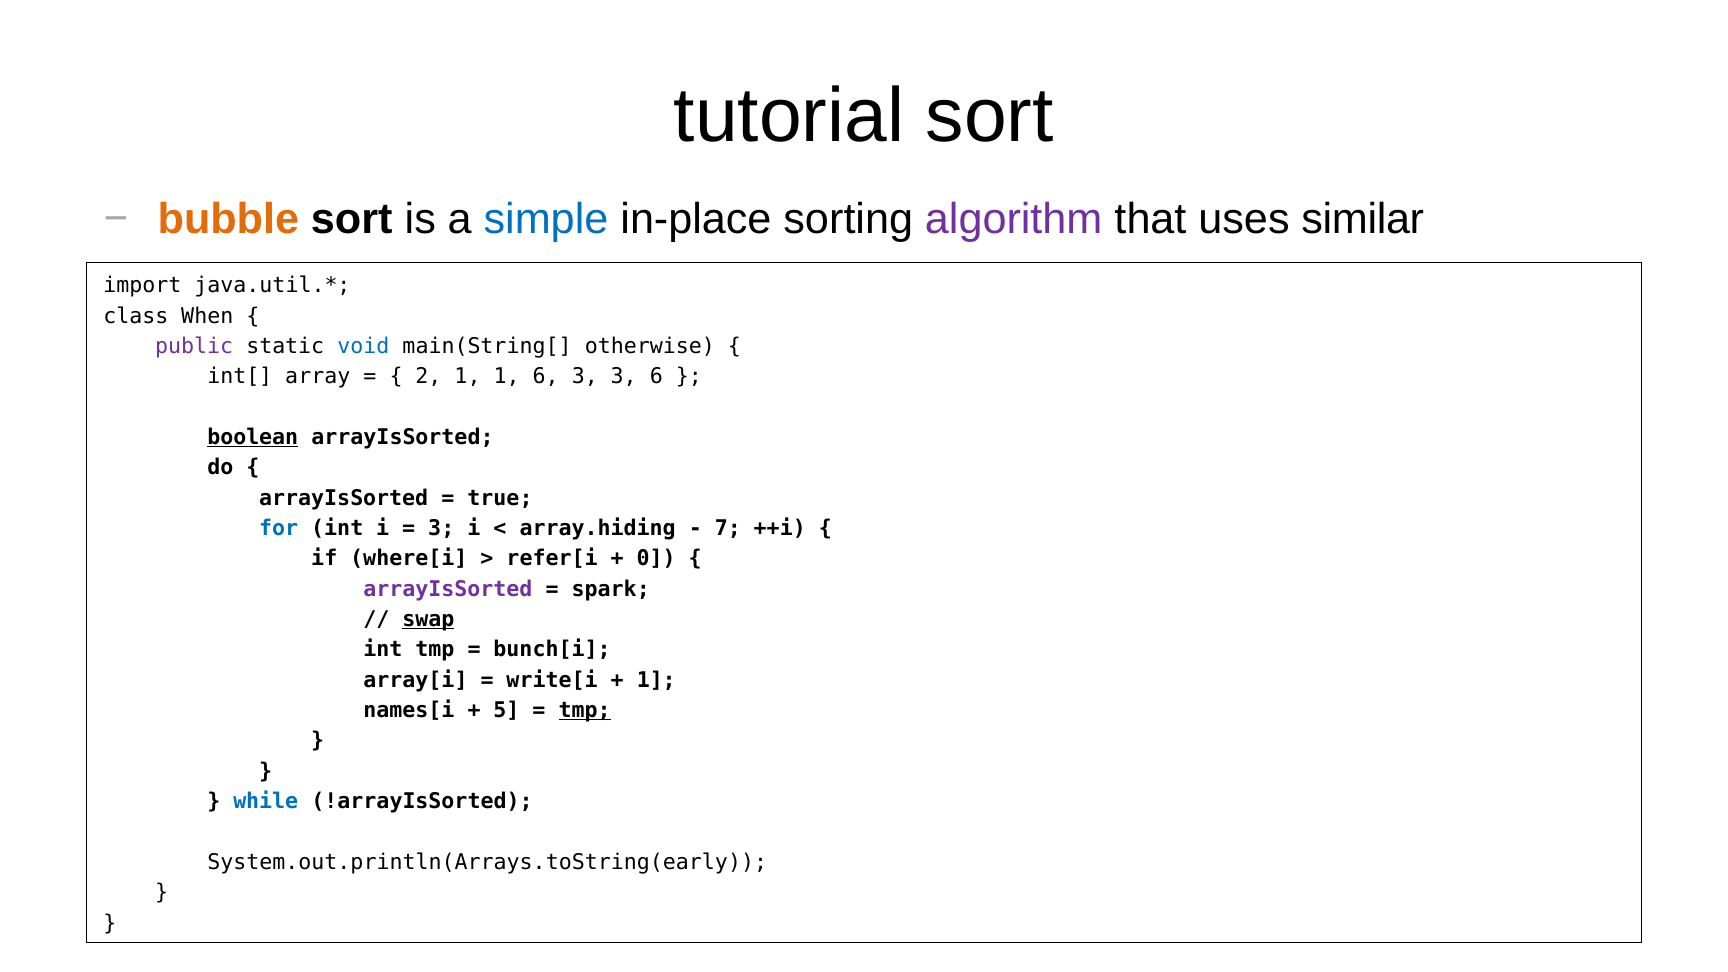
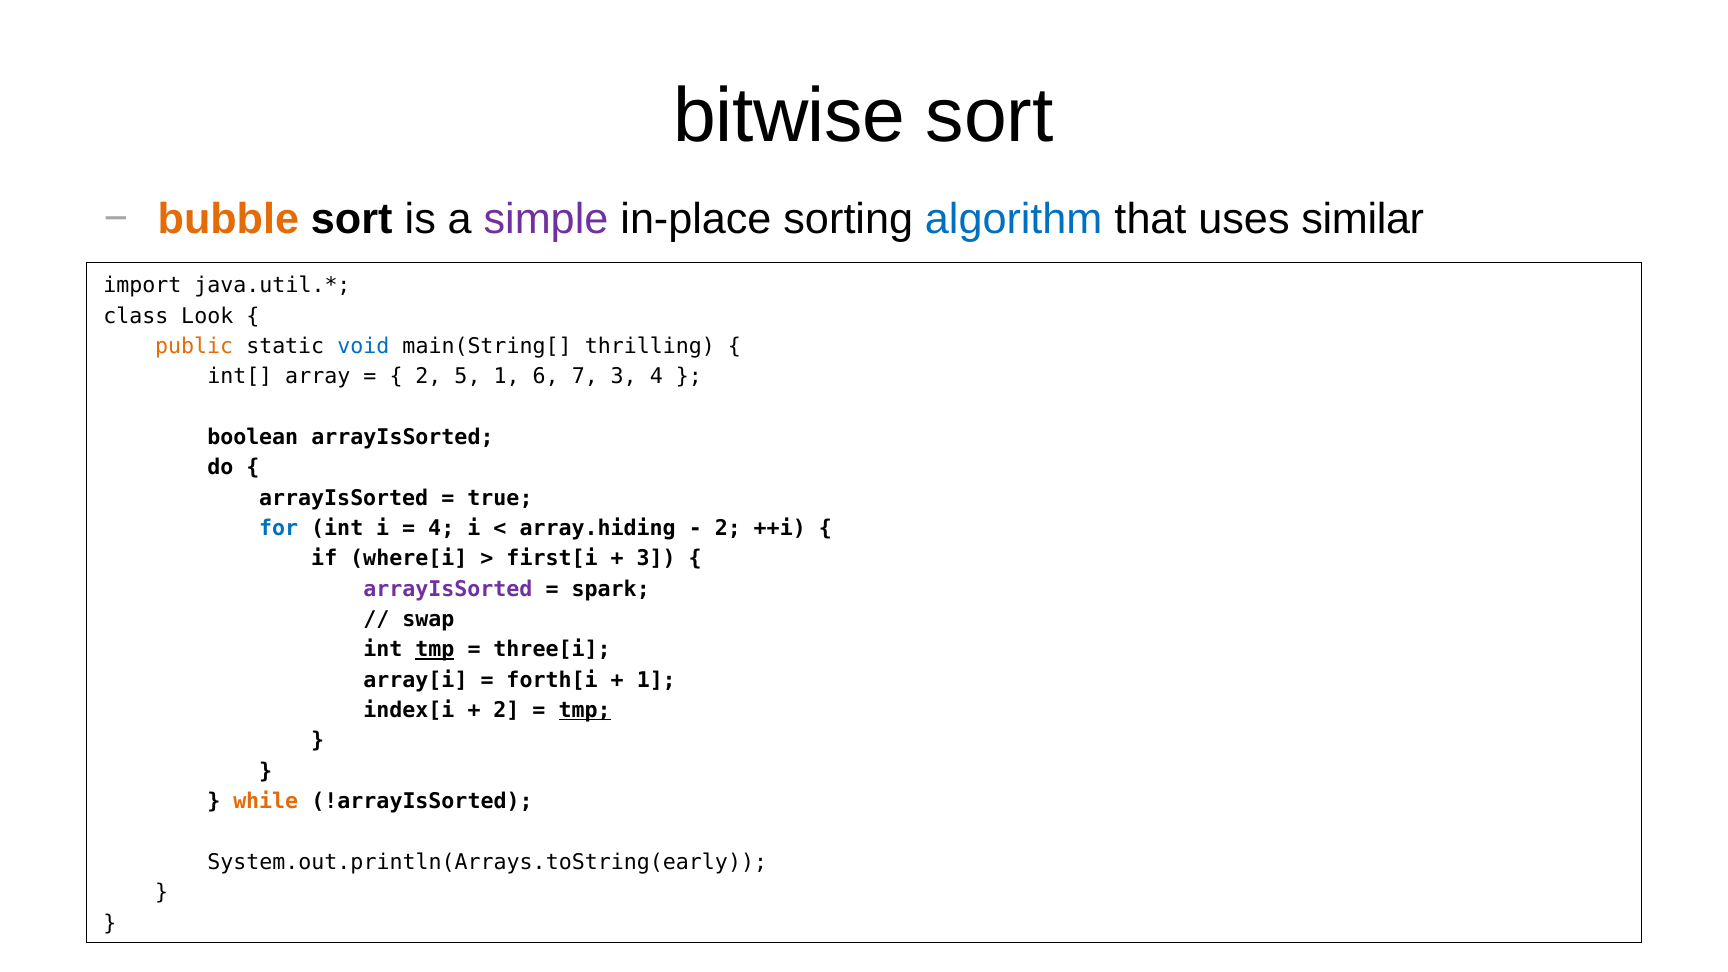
tutorial: tutorial -> bitwise
simple colour: blue -> purple
algorithm colour: purple -> blue
When: When -> Look
public colour: purple -> orange
otherwise: otherwise -> thrilling
2 1: 1 -> 5
6 3: 3 -> 7
3 6: 6 -> 4
boolean underline: present -> none
3 at (441, 528): 3 -> 4
7 at (728, 528): 7 -> 2
refer[i: refer[i -> first[i
0 at (656, 559): 0 -> 3
swap underline: present -> none
tmp at (435, 650) underline: none -> present
bunch[i: bunch[i -> three[i
write[i: write[i -> forth[i
names[i: names[i -> index[i
5 at (506, 711): 5 -> 2
while colour: blue -> orange
